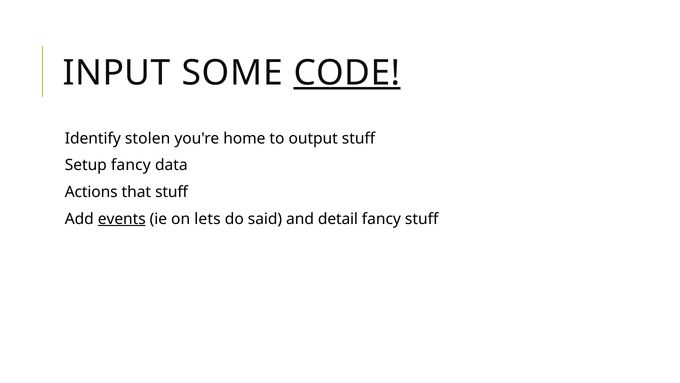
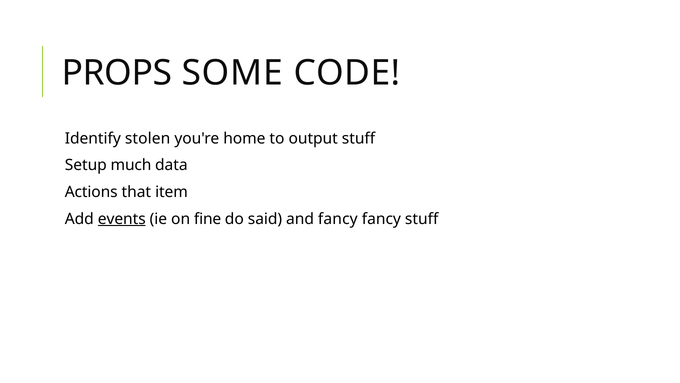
INPUT: INPUT -> PROPS
CODE underline: present -> none
Setup fancy: fancy -> much
that stuff: stuff -> item
lets: lets -> fine
and detail: detail -> fancy
